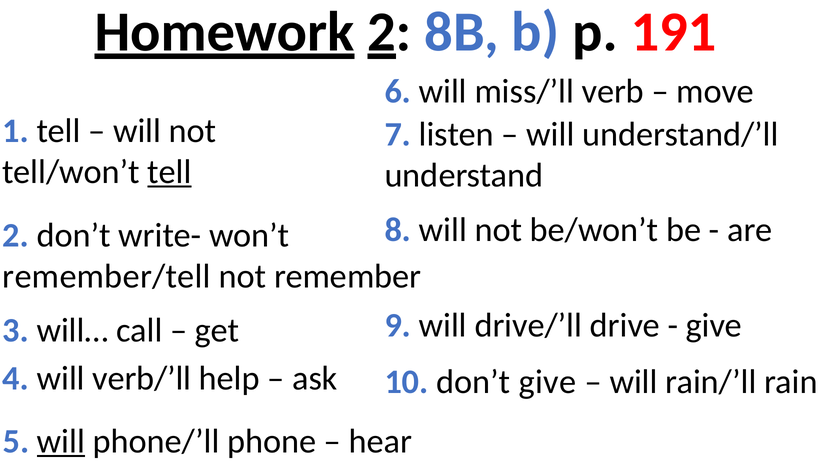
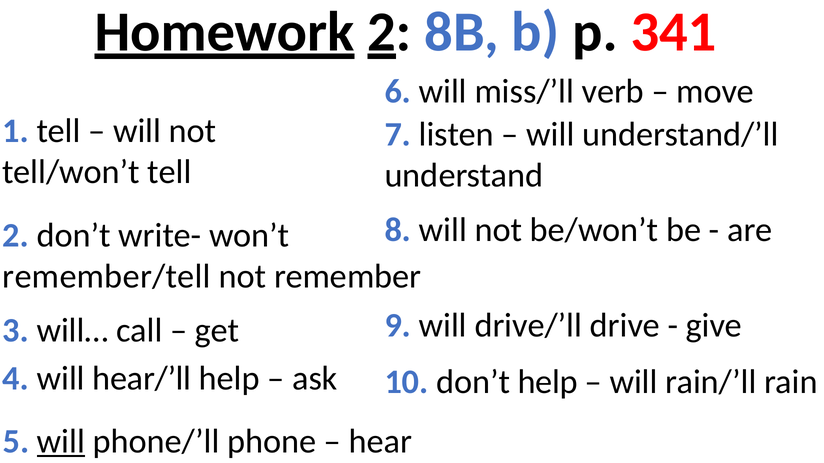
191: 191 -> 341
tell at (169, 172) underline: present -> none
verb/’ll: verb/’ll -> hear/’ll
don’t give: give -> help
